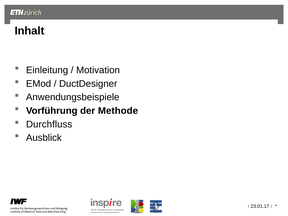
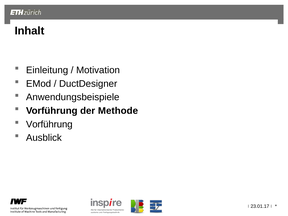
Durchfluss at (49, 124): Durchfluss -> Vorführung
